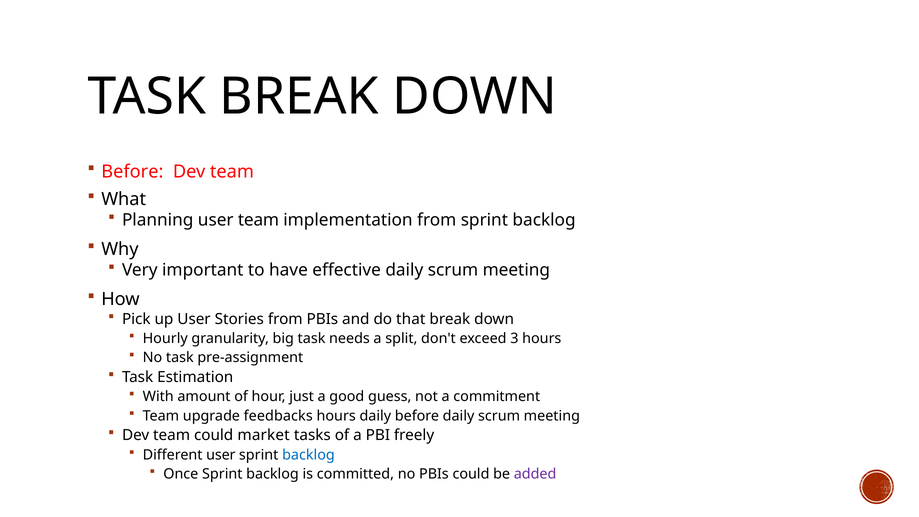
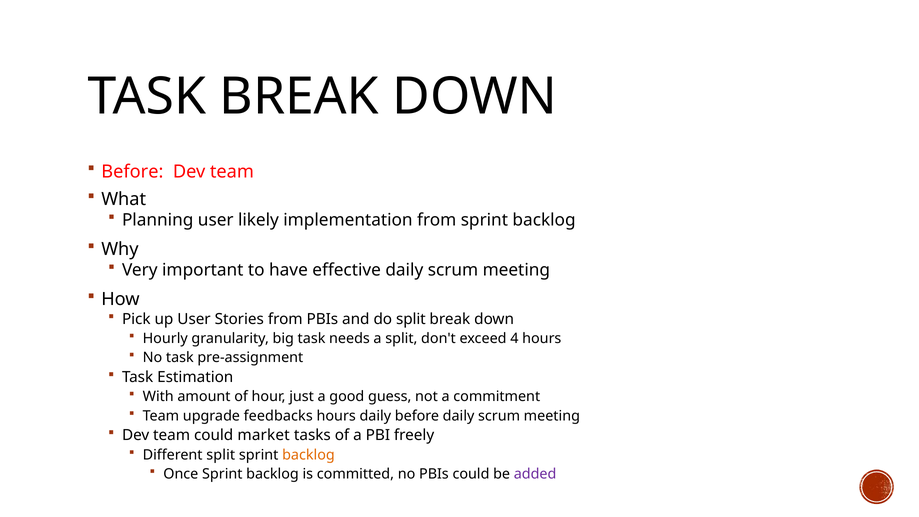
user team: team -> likely
do that: that -> split
3: 3 -> 4
Different user: user -> split
backlog at (308, 455) colour: blue -> orange
